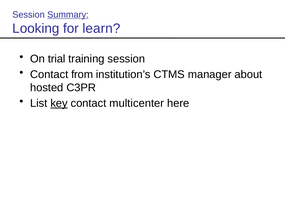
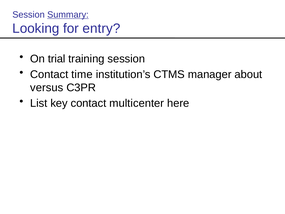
learn: learn -> entry
from: from -> time
hosted: hosted -> versus
key underline: present -> none
